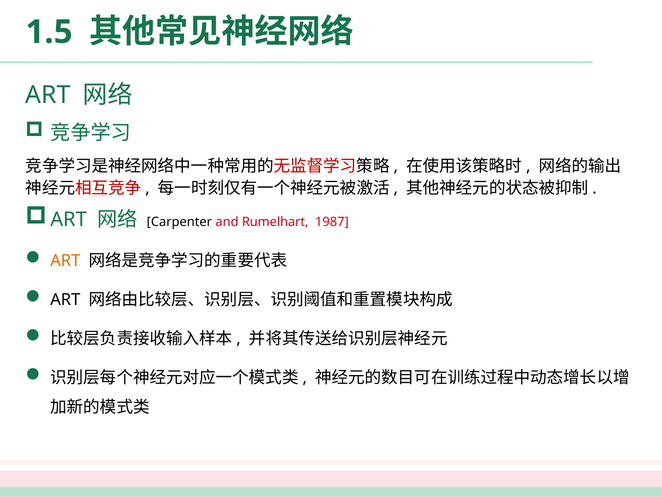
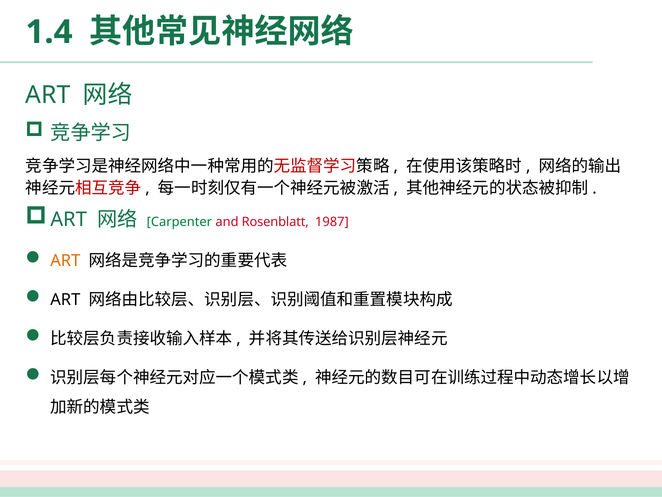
1.5: 1.5 -> 1.4
Carpenter colour: black -> green
Rumelhart: Rumelhart -> Rosenblatt
